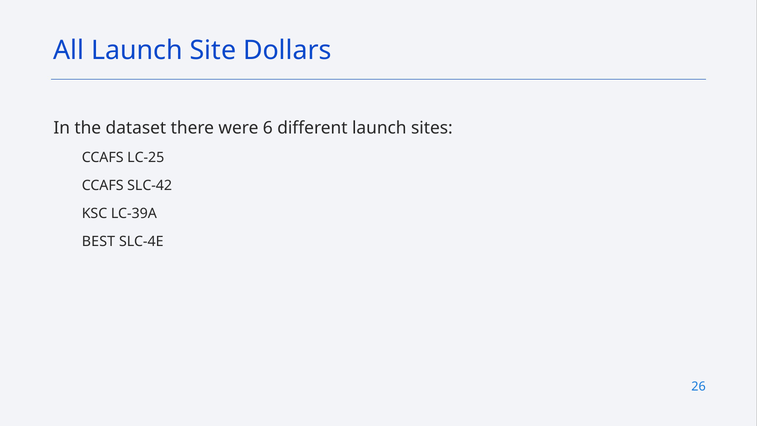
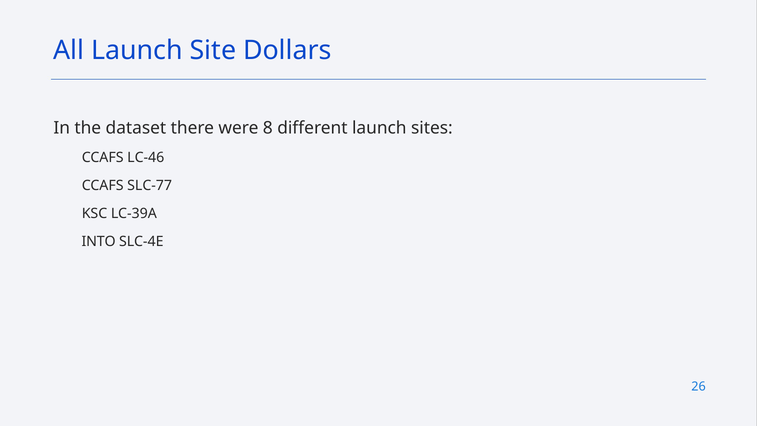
6: 6 -> 8
LC-25: LC-25 -> LC-46
SLC-42: SLC-42 -> SLC-77
BEST: BEST -> INTO
